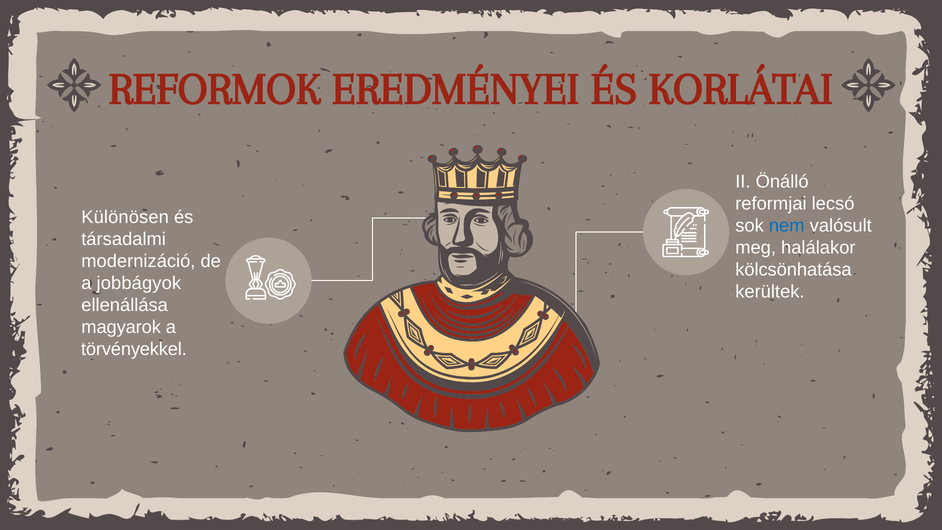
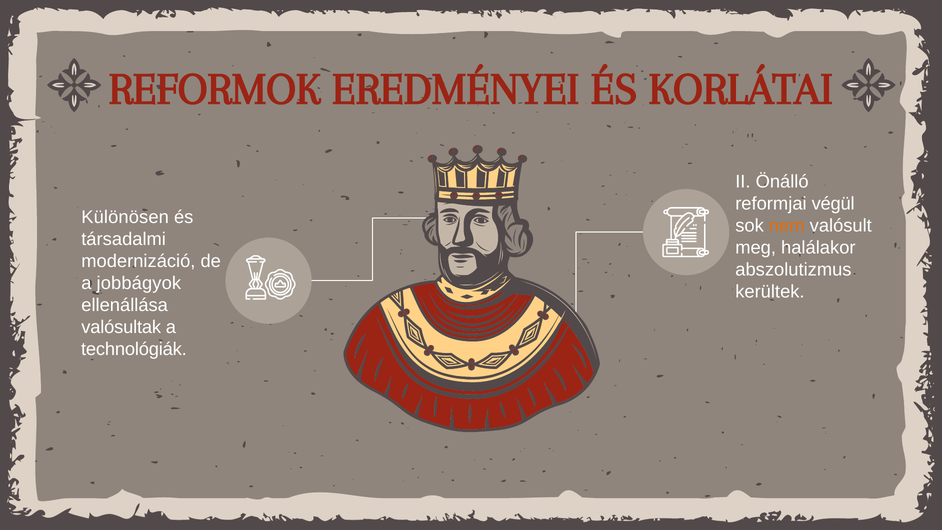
lecsó: lecsó -> végül
nem colour: blue -> orange
kölcsönhatása: kölcsönhatása -> abszolutizmus
magyarok: magyarok -> valósultak
törvényekkel: törvényekkel -> technológiák
